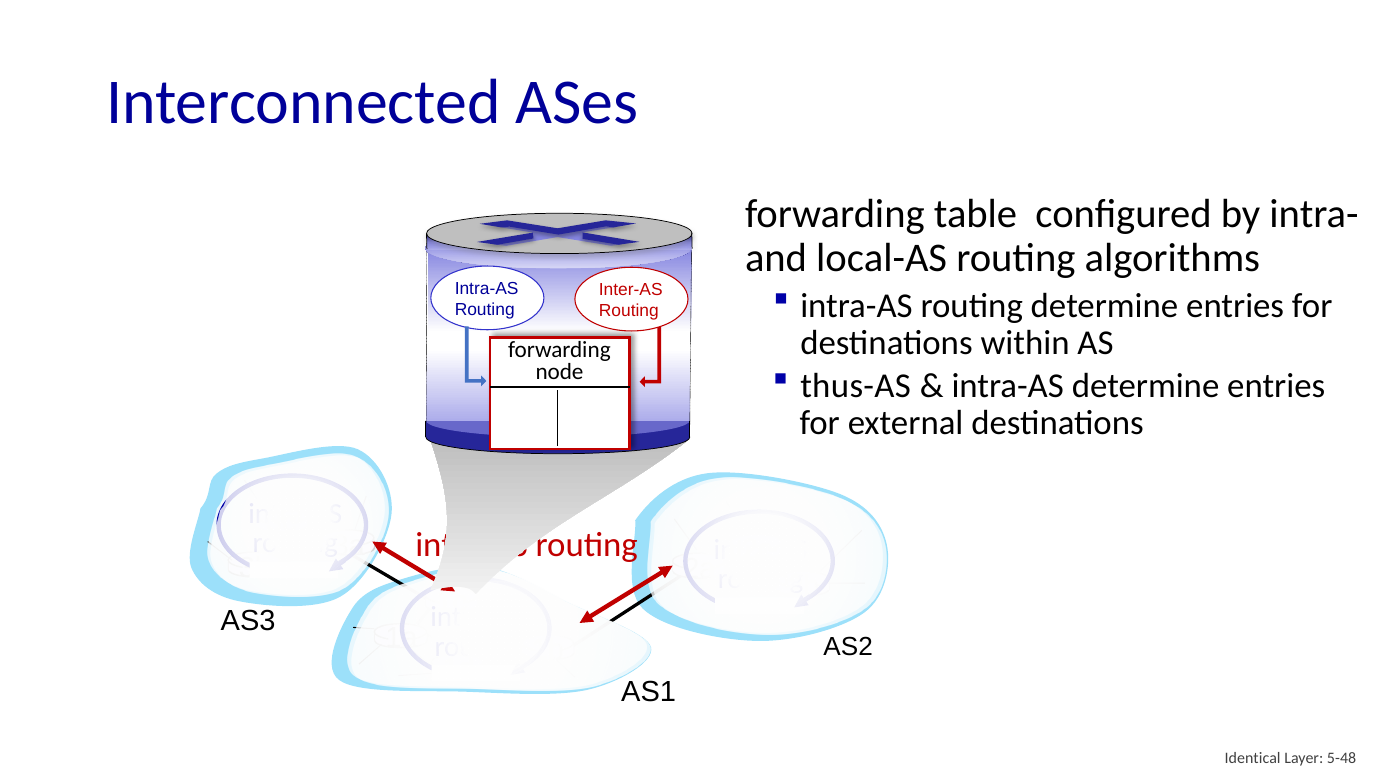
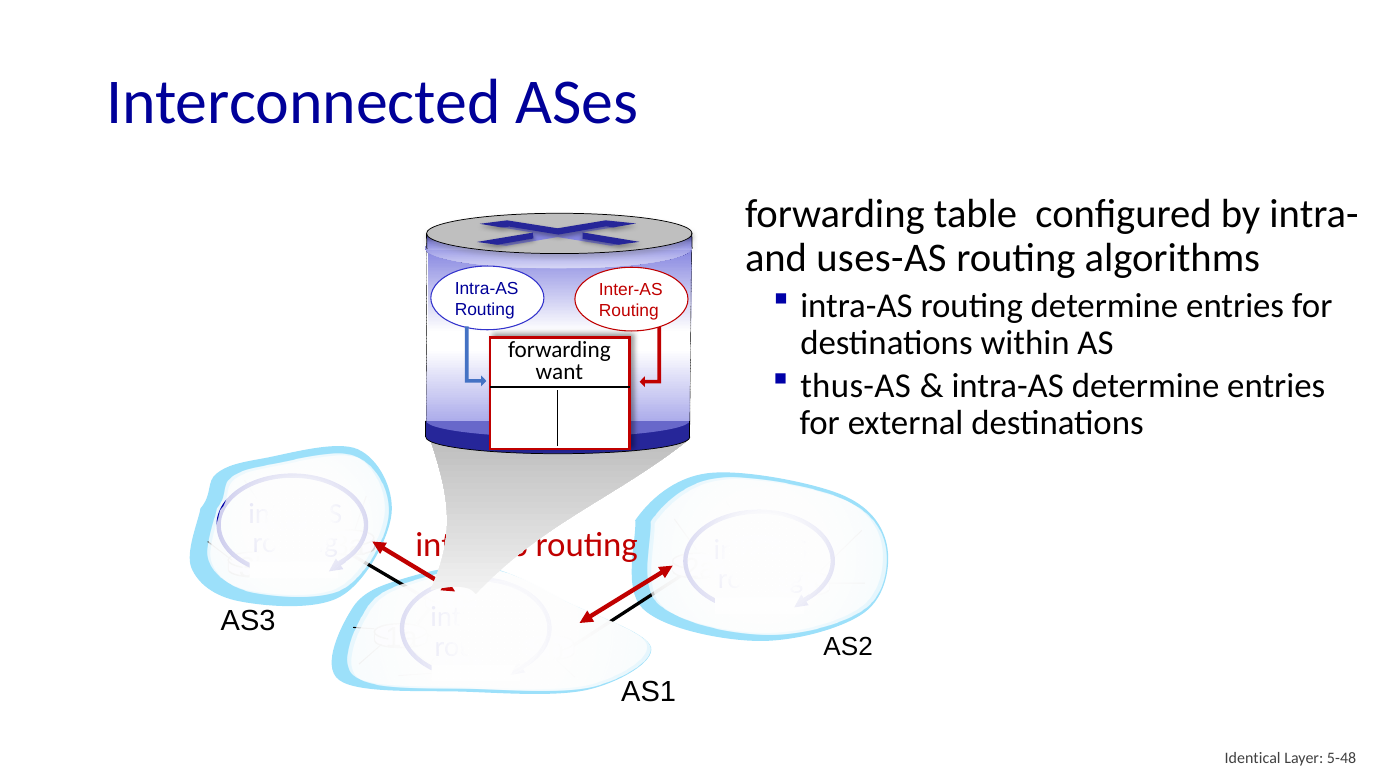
local-AS: local-AS -> uses-AS
node: node -> want
